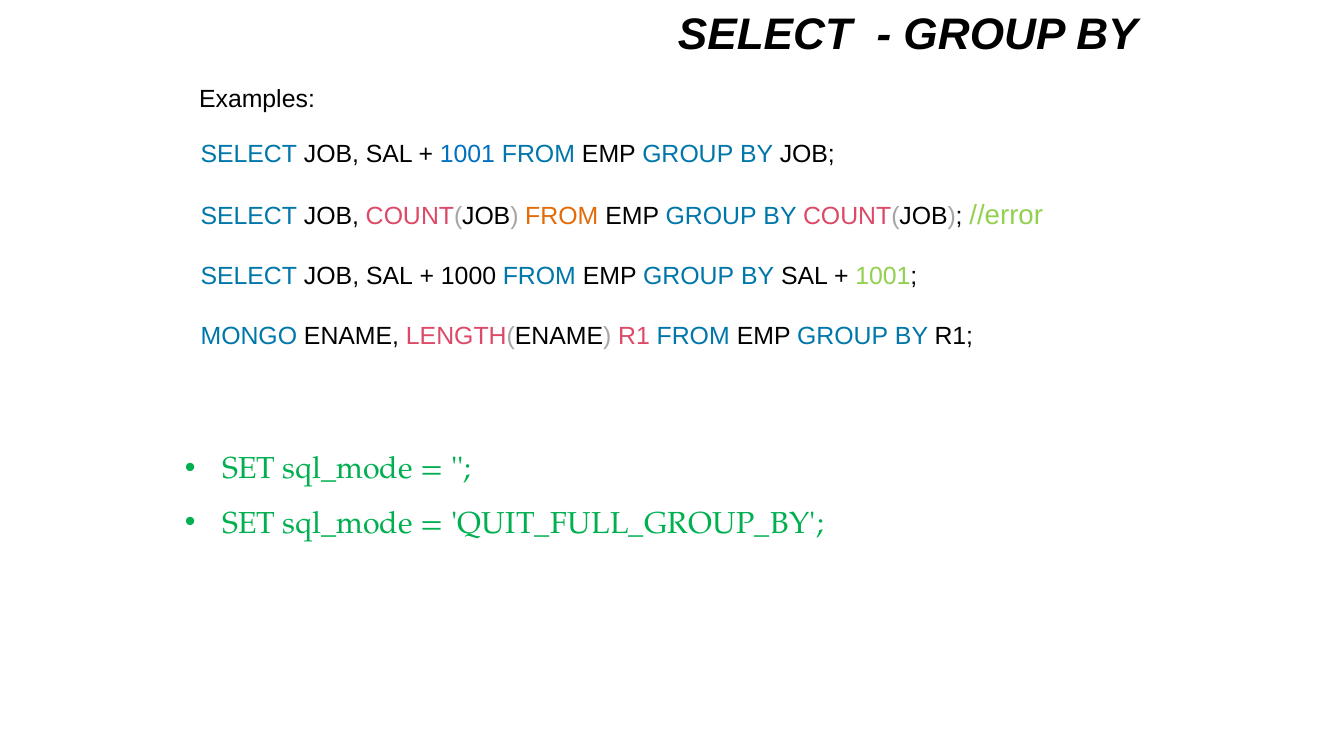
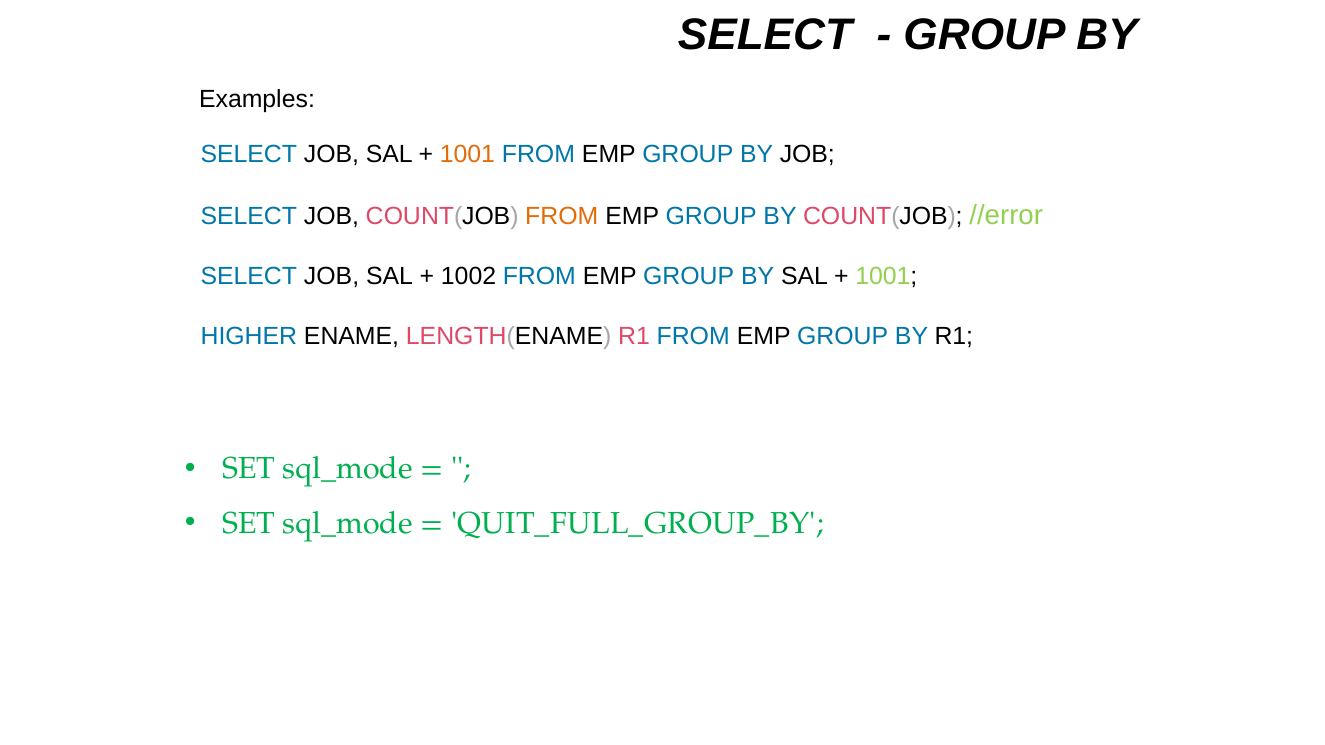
1001 at (467, 154) colour: blue -> orange
1000: 1000 -> 1002
MONGO: MONGO -> HIGHER
